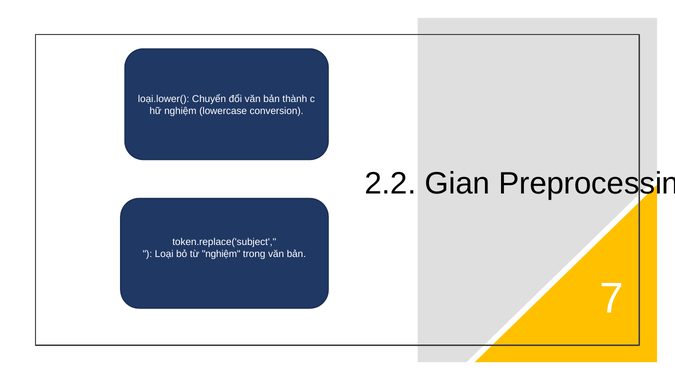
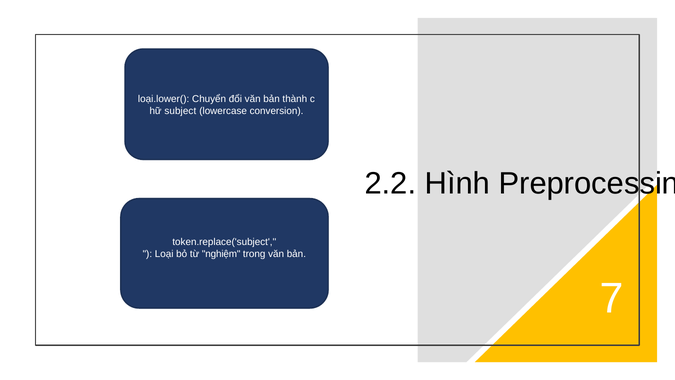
nghiệm at (180, 111): nghiệm -> subject
Gian: Gian -> Hình
